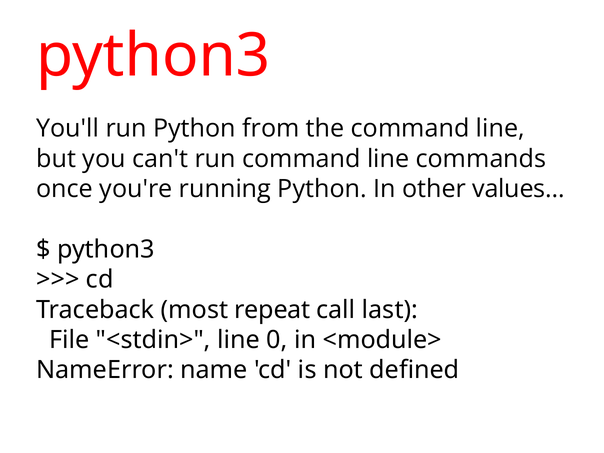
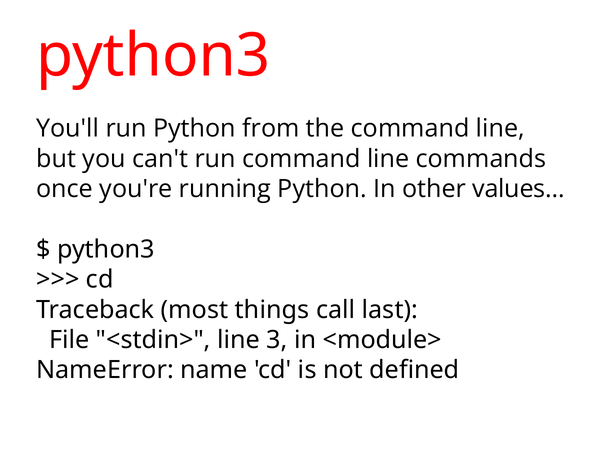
repeat: repeat -> things
0: 0 -> 3
